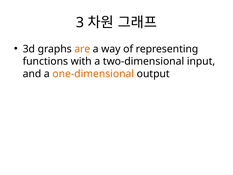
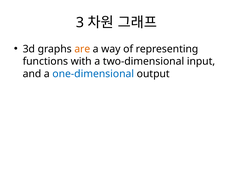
one-dimensional colour: orange -> blue
